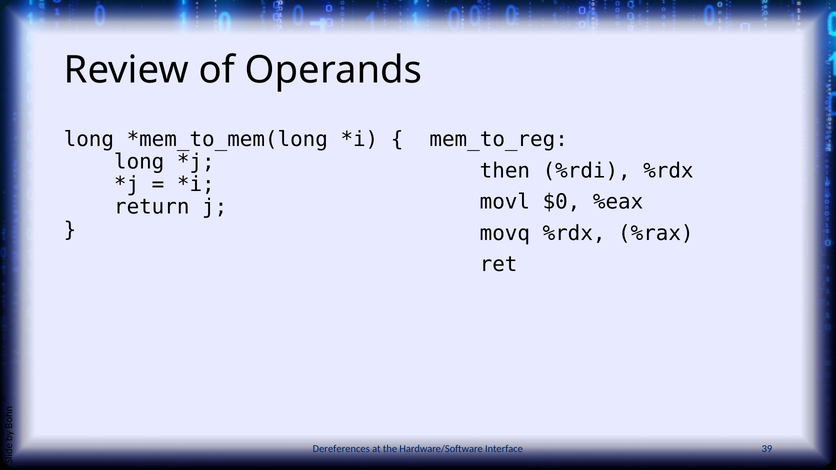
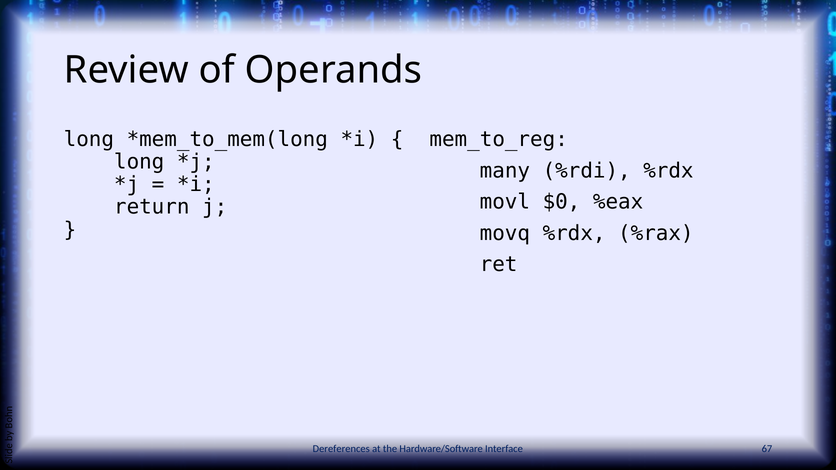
then: then -> many
39: 39 -> 67
